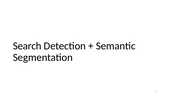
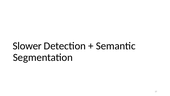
Search: Search -> Slower
